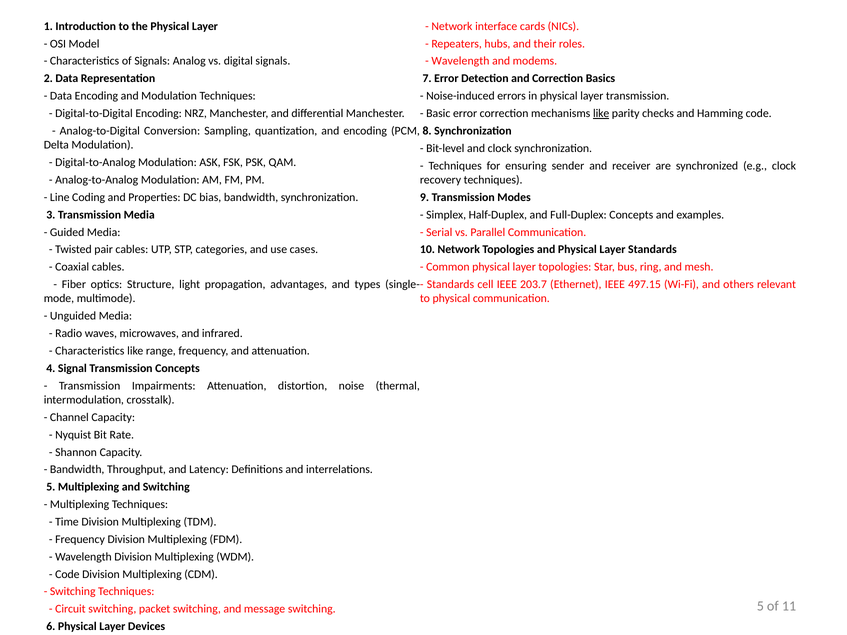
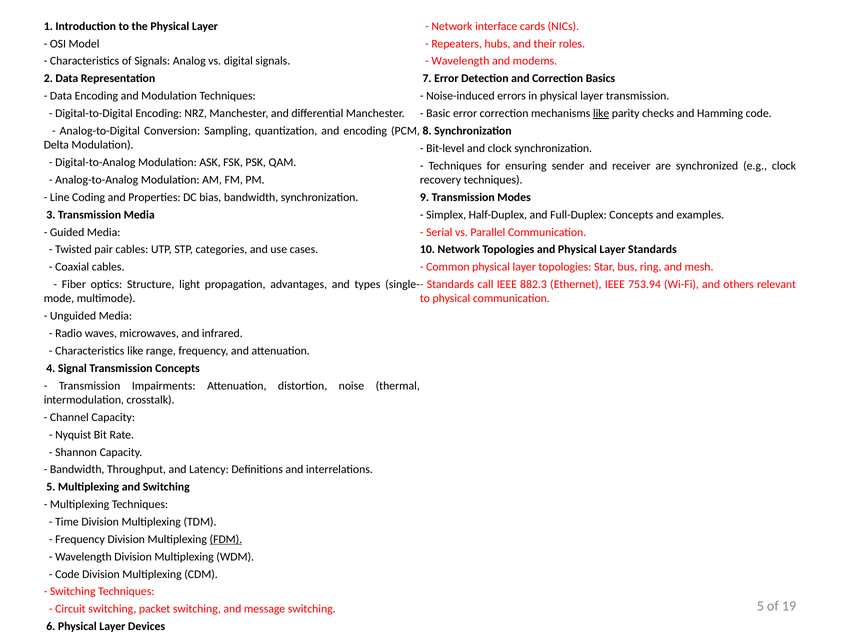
cell: cell -> call
203.7: 203.7 -> 882.3
497.15: 497.15 -> 753.94
FDM underline: none -> present
11: 11 -> 19
